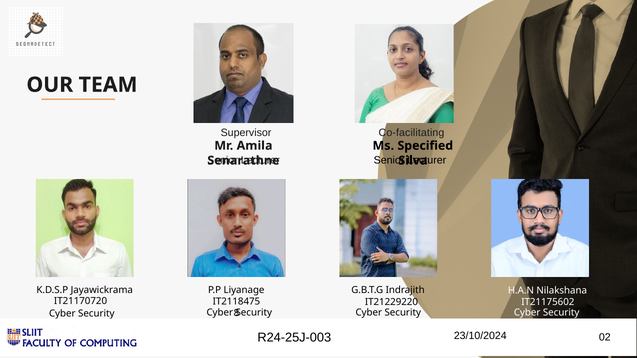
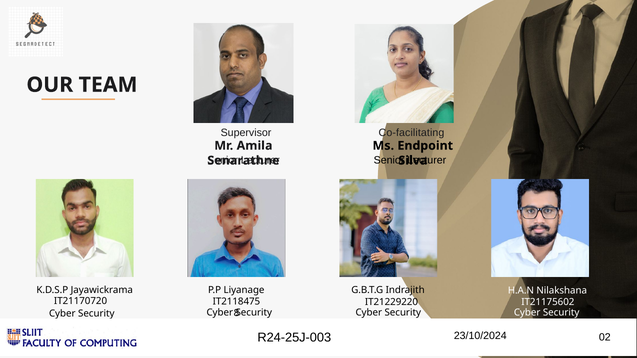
Specified: Specified -> Endpoint
